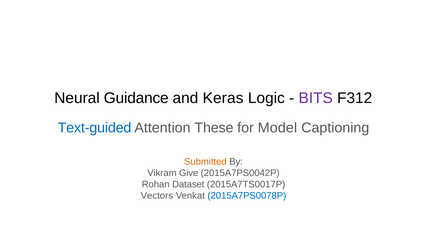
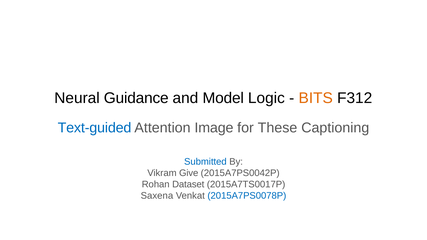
Keras: Keras -> Model
BITS colour: purple -> orange
These: These -> Image
Model: Model -> These
Submitted colour: orange -> blue
Vectors: Vectors -> Saxena
